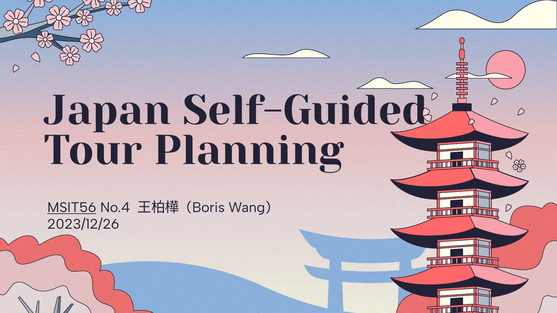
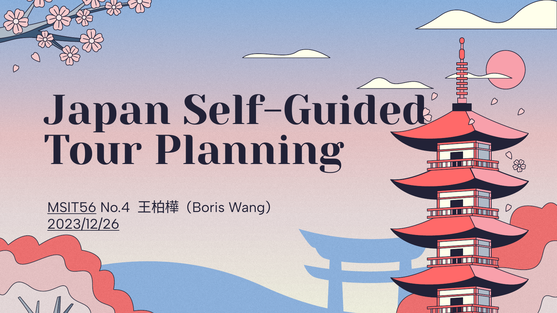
2023/12/26 underline: none -> present
